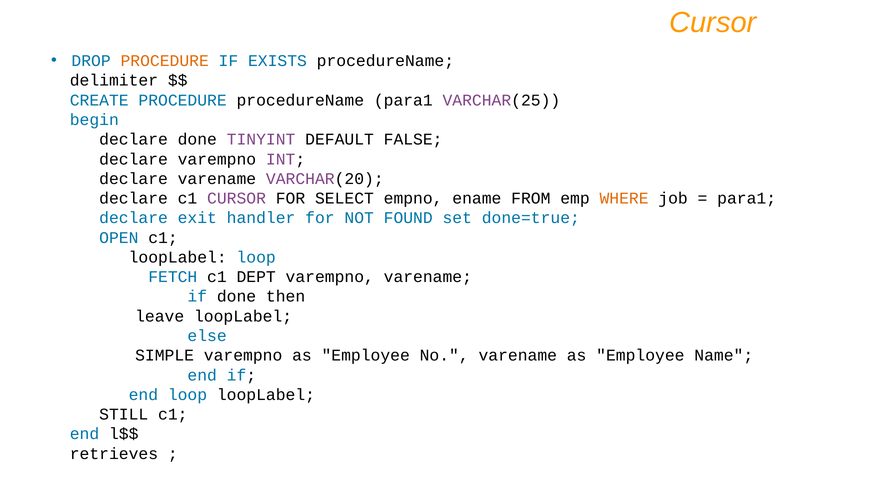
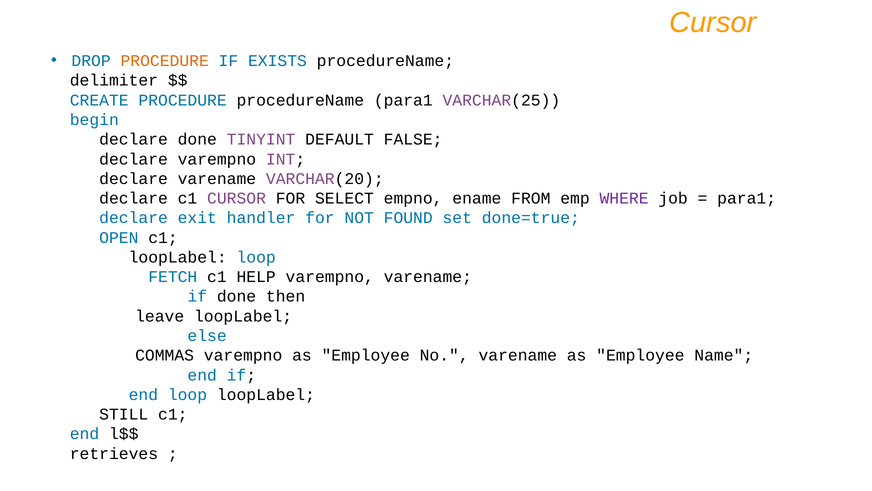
WHERE colour: orange -> purple
DEPT: DEPT -> HELP
SIMPLE: SIMPLE -> COMMAS
